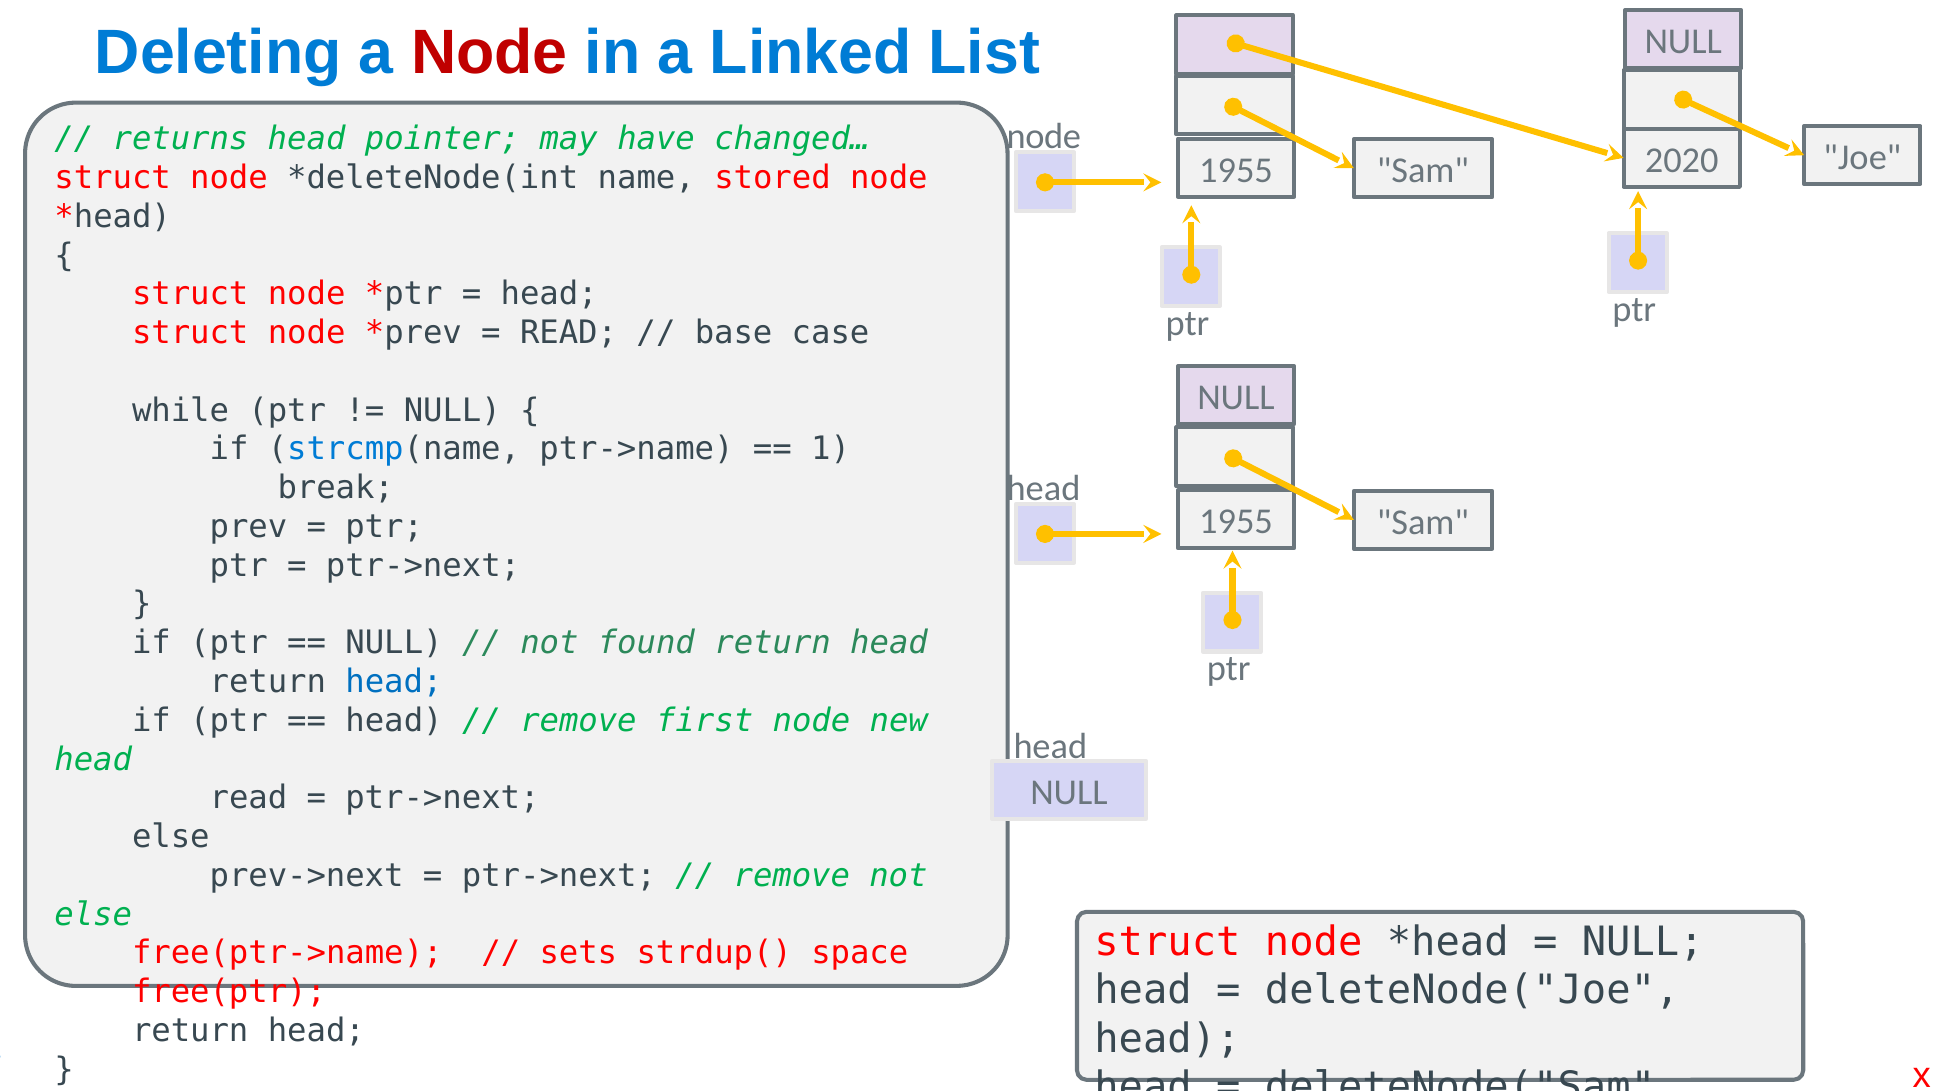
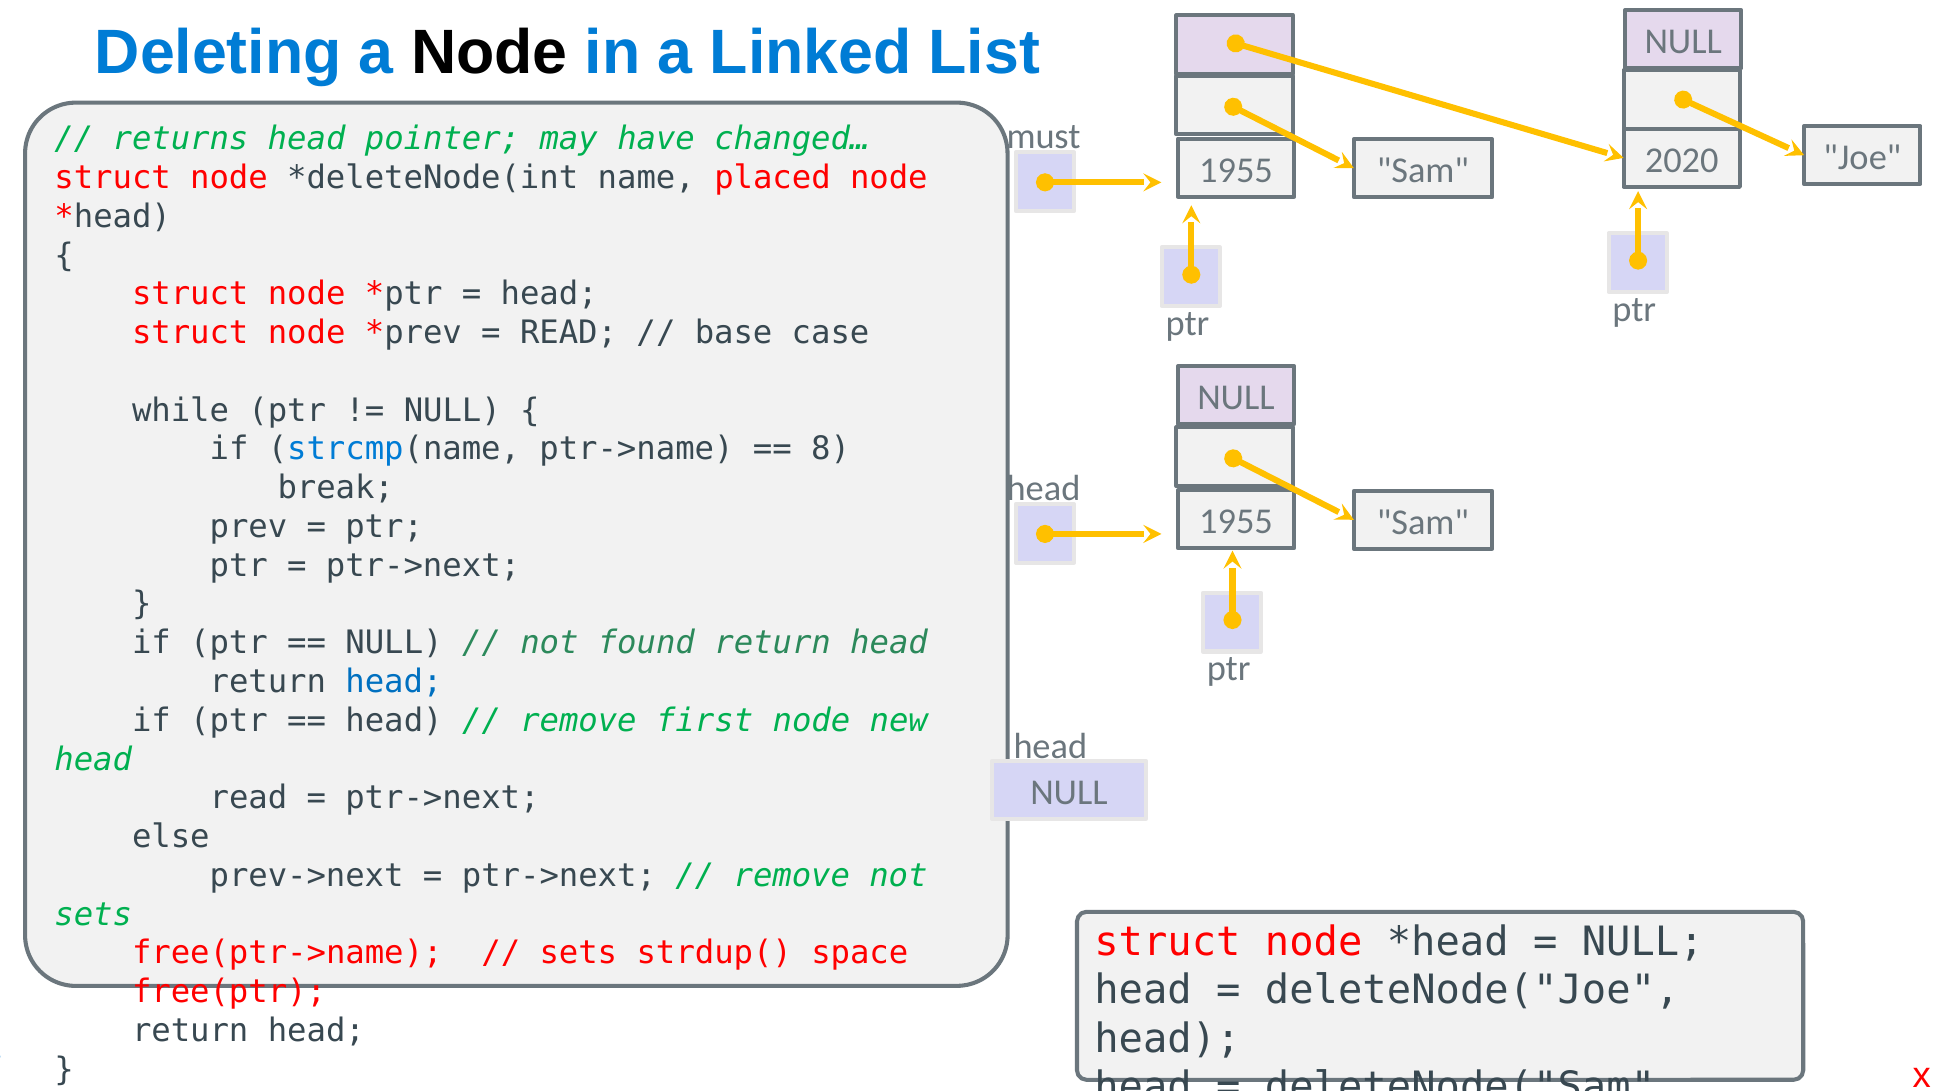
Node at (489, 53) colour: red -> black
node at (1044, 137): node -> must
stored: stored -> placed
1: 1 -> 8
else at (93, 915): else -> sets
